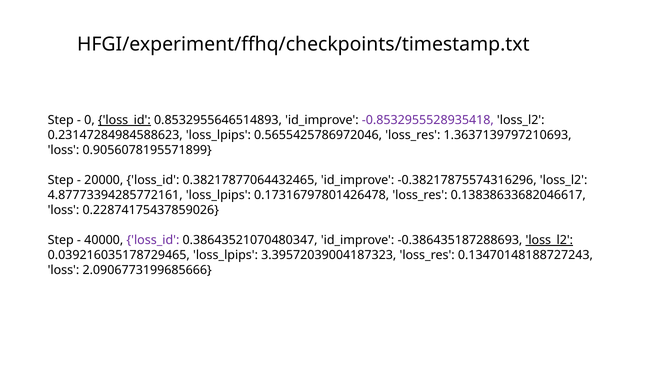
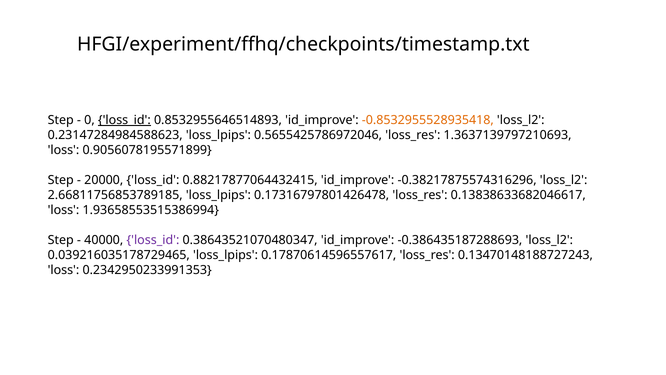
-0.8532955528935418 colour: purple -> orange
0.38217877064432465: 0.38217877064432465 -> 0.88217877064432415
4.87773394285772161: 4.87773394285772161 -> 2.66811756853789185
0.22874175437859026: 0.22874175437859026 -> 1.93658553515386994
loss_l2 at (549, 240) underline: present -> none
3.39572039004187323: 3.39572039004187323 -> 0.17870614596557617
2.0906773199685666: 2.0906773199685666 -> 0.2342950233991353
